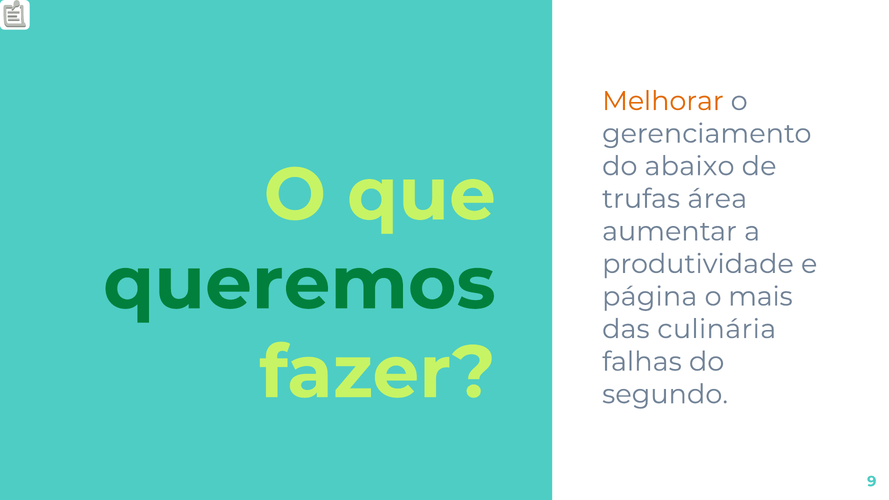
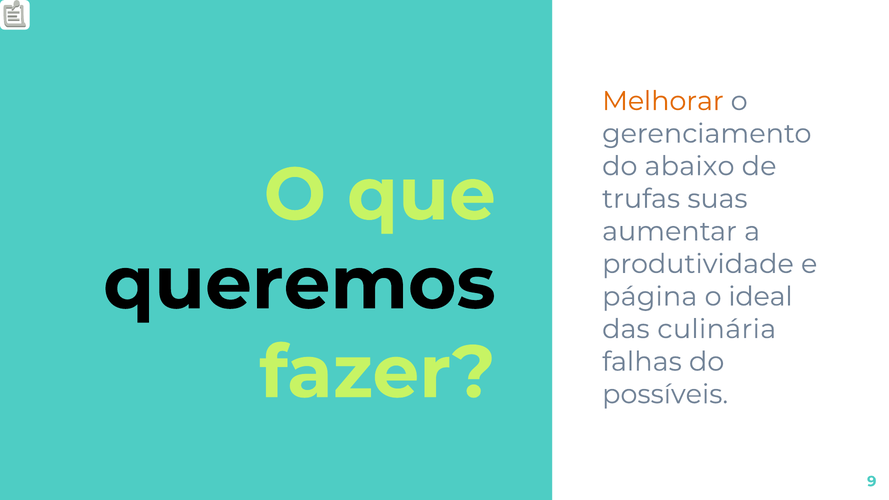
área: área -> suas
queremos colour: green -> black
mais: mais -> ideal
segundo: segundo -> possíveis
